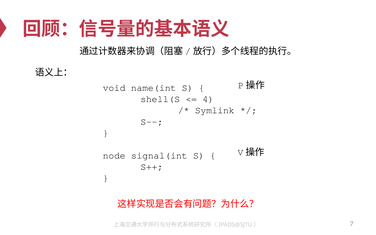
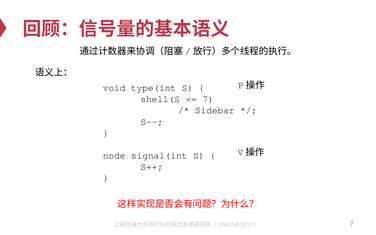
name(int: name(int -> type(int
4 at (208, 99): 4 -> 7
Symlink: Symlink -> Sidebar
